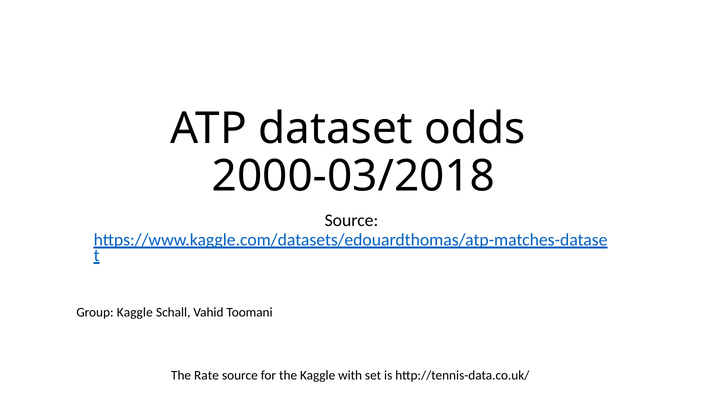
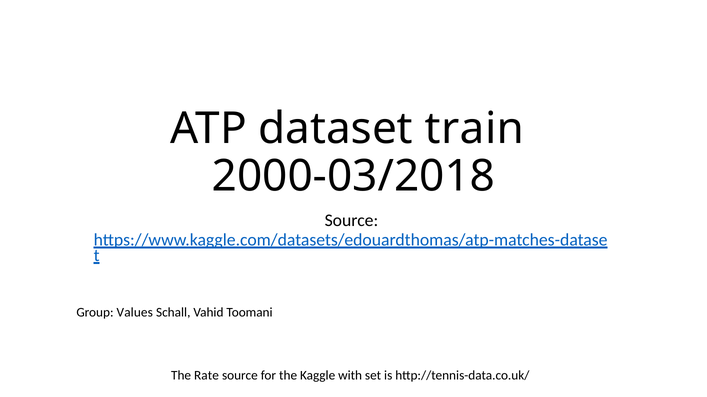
odds: odds -> train
Group Kaggle: Kaggle -> Values
